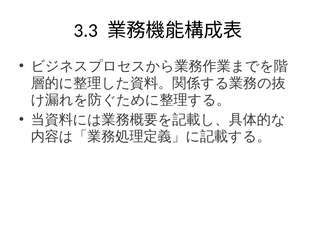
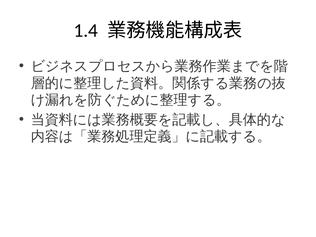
3.3: 3.3 -> 1.4
